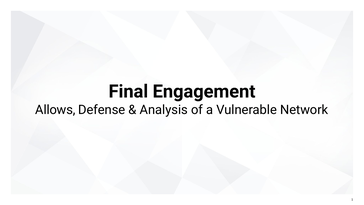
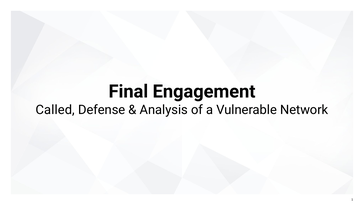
Allows: Allows -> Called
